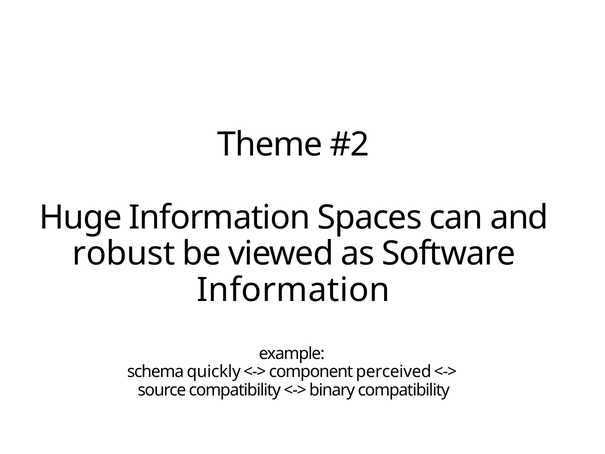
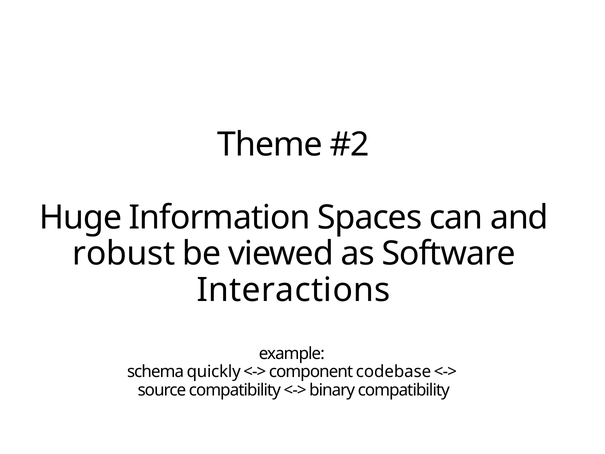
Information at (293, 290): Information -> Interactions
perceived: perceived -> codebase
